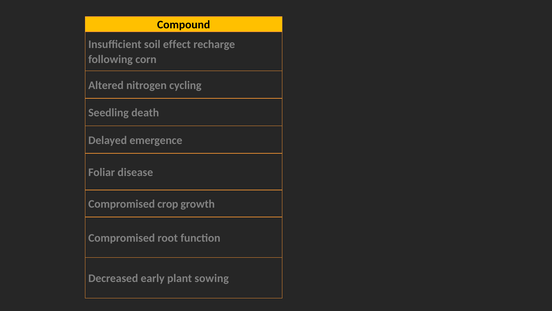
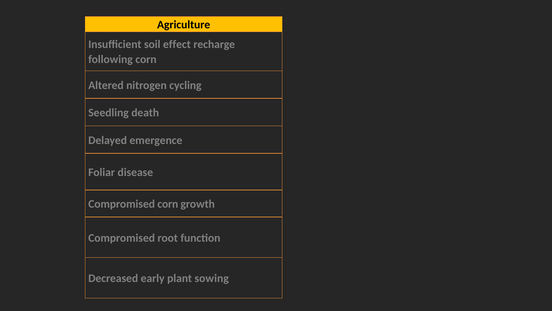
Compound: Compound -> Agriculture
Compromised crop: crop -> corn
